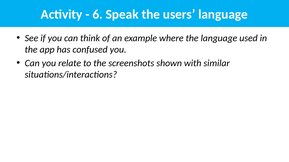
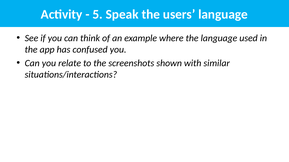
6: 6 -> 5
